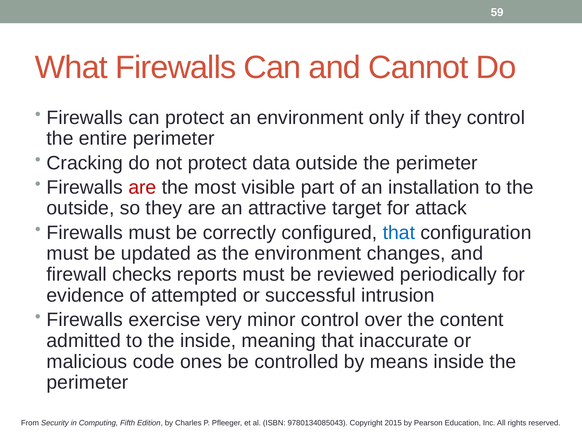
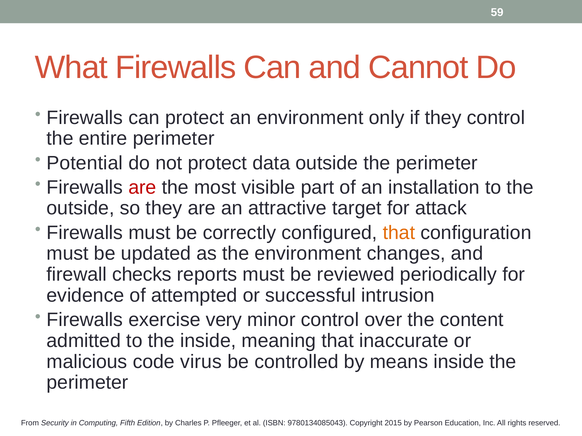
Cracking: Cracking -> Potential
that at (399, 233) colour: blue -> orange
ones: ones -> virus
